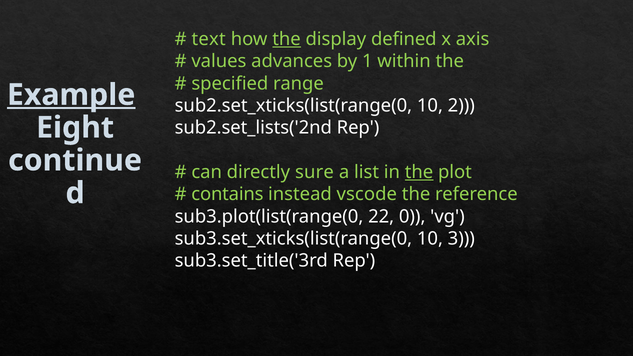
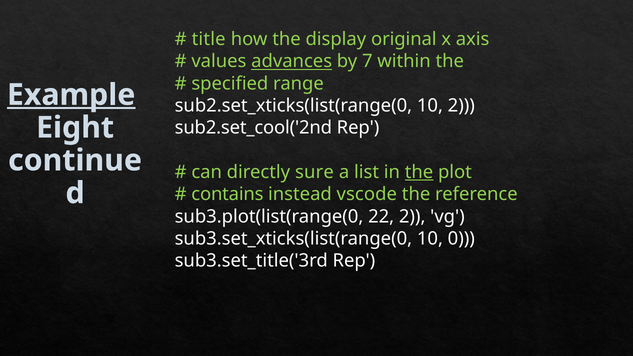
text: text -> title
the at (287, 39) underline: present -> none
defined: defined -> original
advances underline: none -> present
1: 1 -> 7
sub2.set_lists('2nd: sub2.set_lists('2nd -> sub2.set_cool('2nd
22 0: 0 -> 2
3: 3 -> 0
